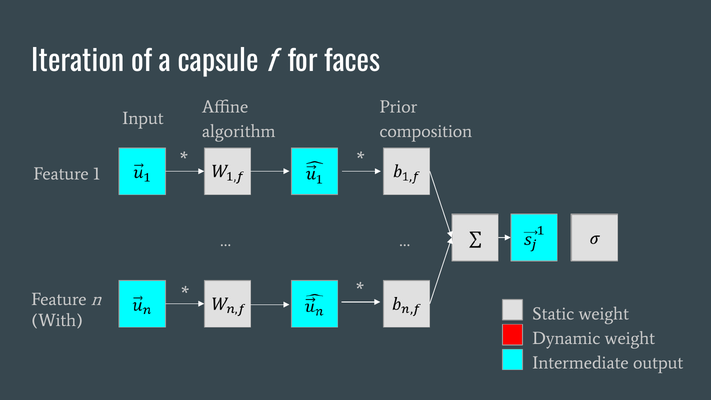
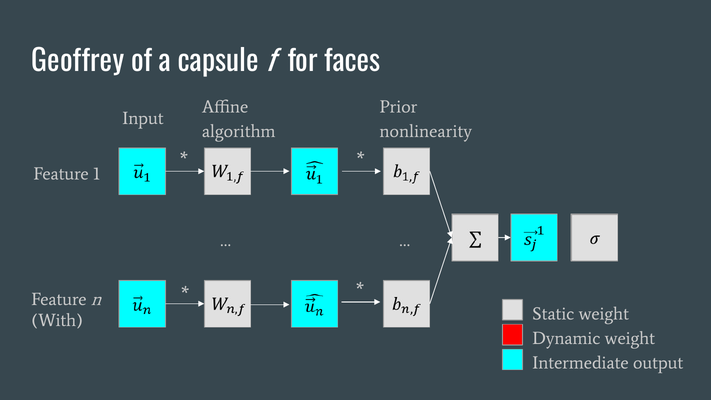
Iteration: Iteration -> Geoffrey
composition: composition -> nonlinearity
